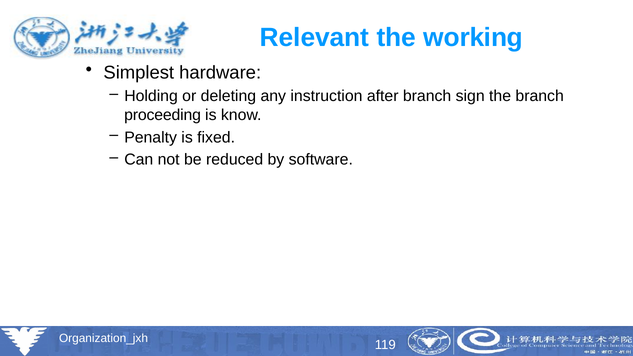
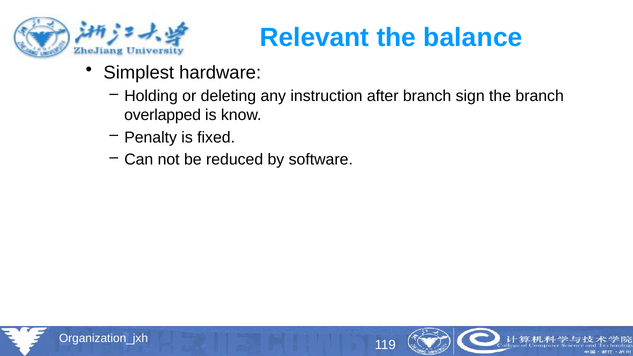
working: working -> balance
proceeding: proceeding -> overlapped
